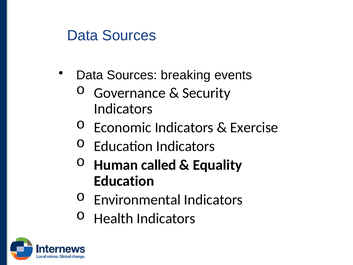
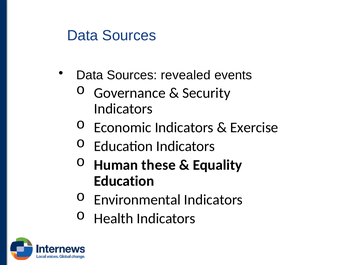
breaking: breaking -> revealed
called: called -> these
